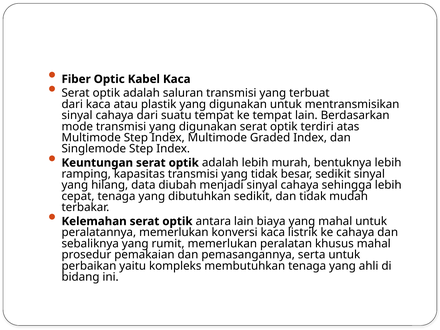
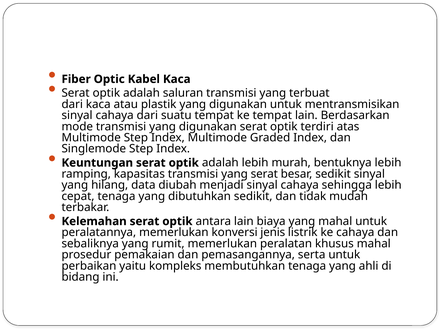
yang tidak: tidak -> serat
konversi kaca: kaca -> jenis
